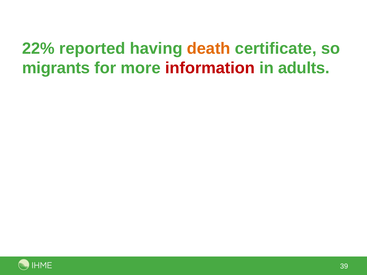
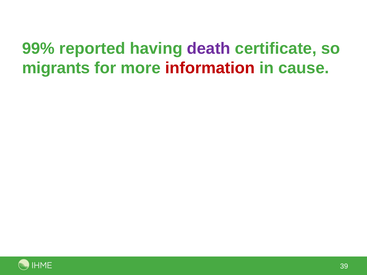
22%: 22% -> 99%
death colour: orange -> purple
adults: adults -> cause
